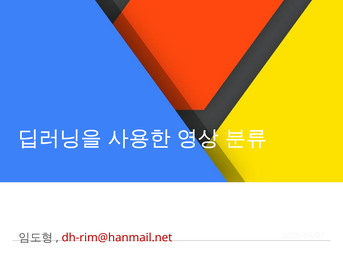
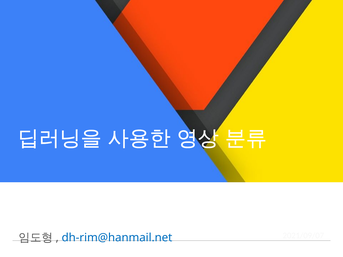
dh-rim@hanmail.net colour: red -> blue
